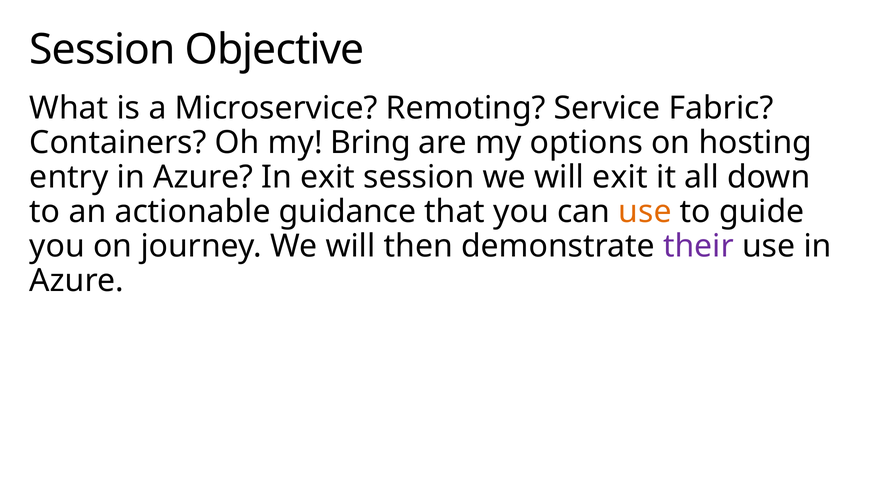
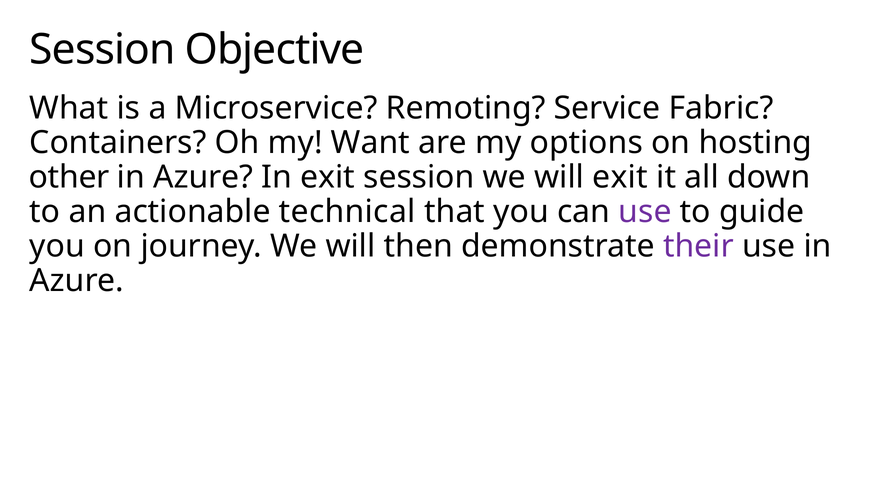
Bring: Bring -> Want
entry: entry -> other
guidance: guidance -> technical
use at (645, 212) colour: orange -> purple
